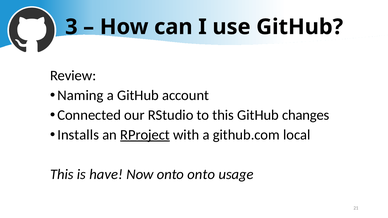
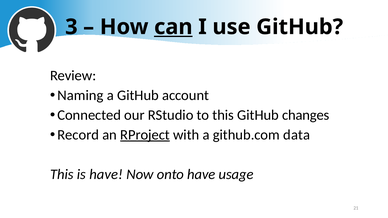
can underline: none -> present
Installs: Installs -> Record
local: local -> data
onto onto: onto -> have
